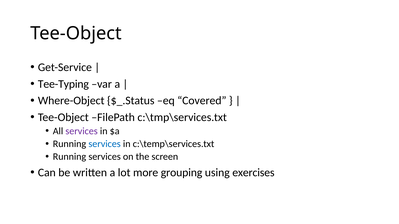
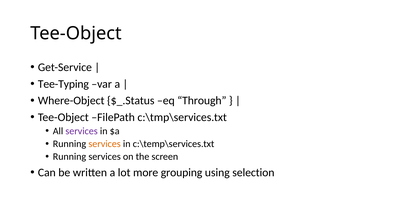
Covered: Covered -> Through
services at (105, 144) colour: blue -> orange
exercises: exercises -> selection
